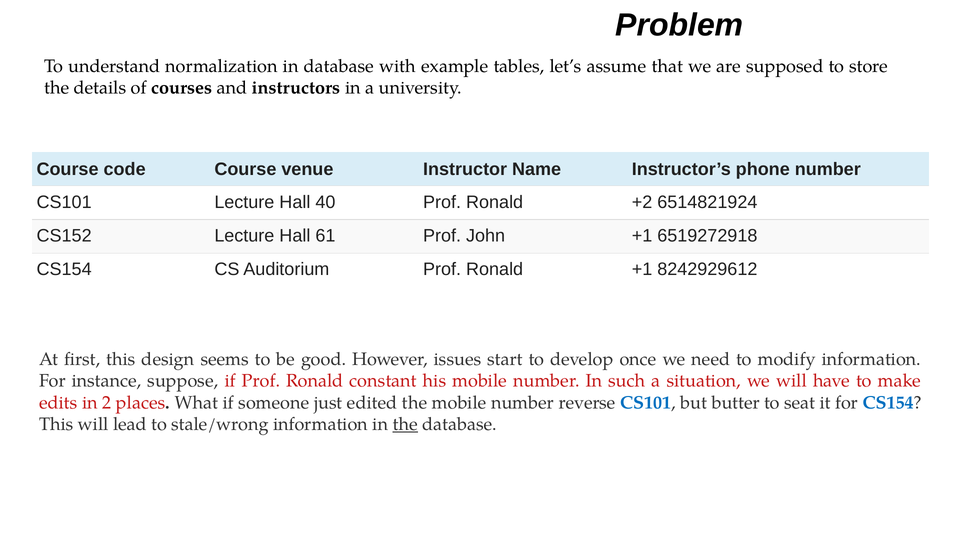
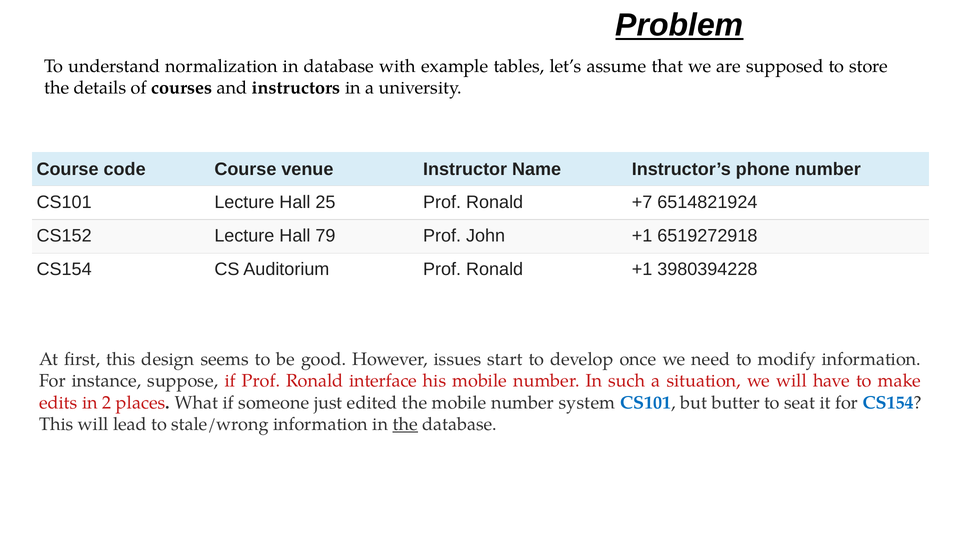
Problem underline: none -> present
40: 40 -> 25
+2: +2 -> +7
61: 61 -> 79
8242929612: 8242929612 -> 3980394228
constant: constant -> interface
reverse: reverse -> system
